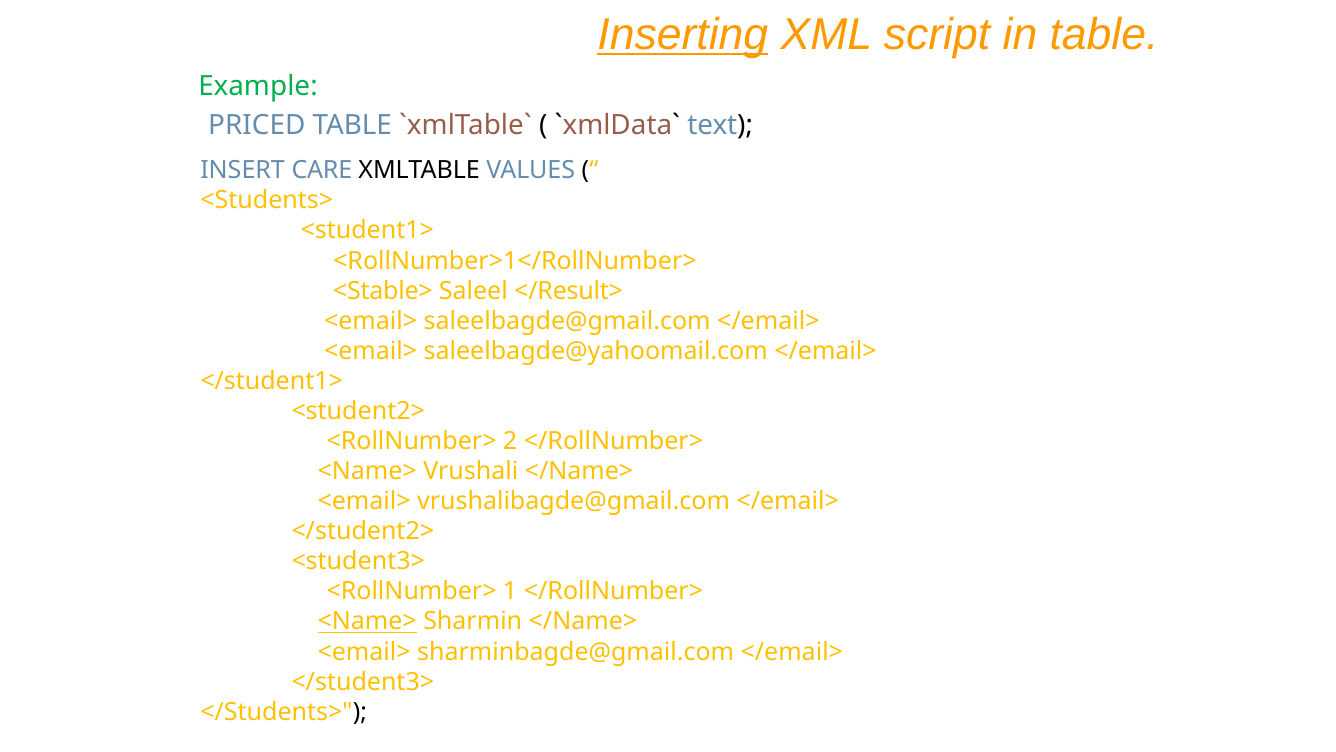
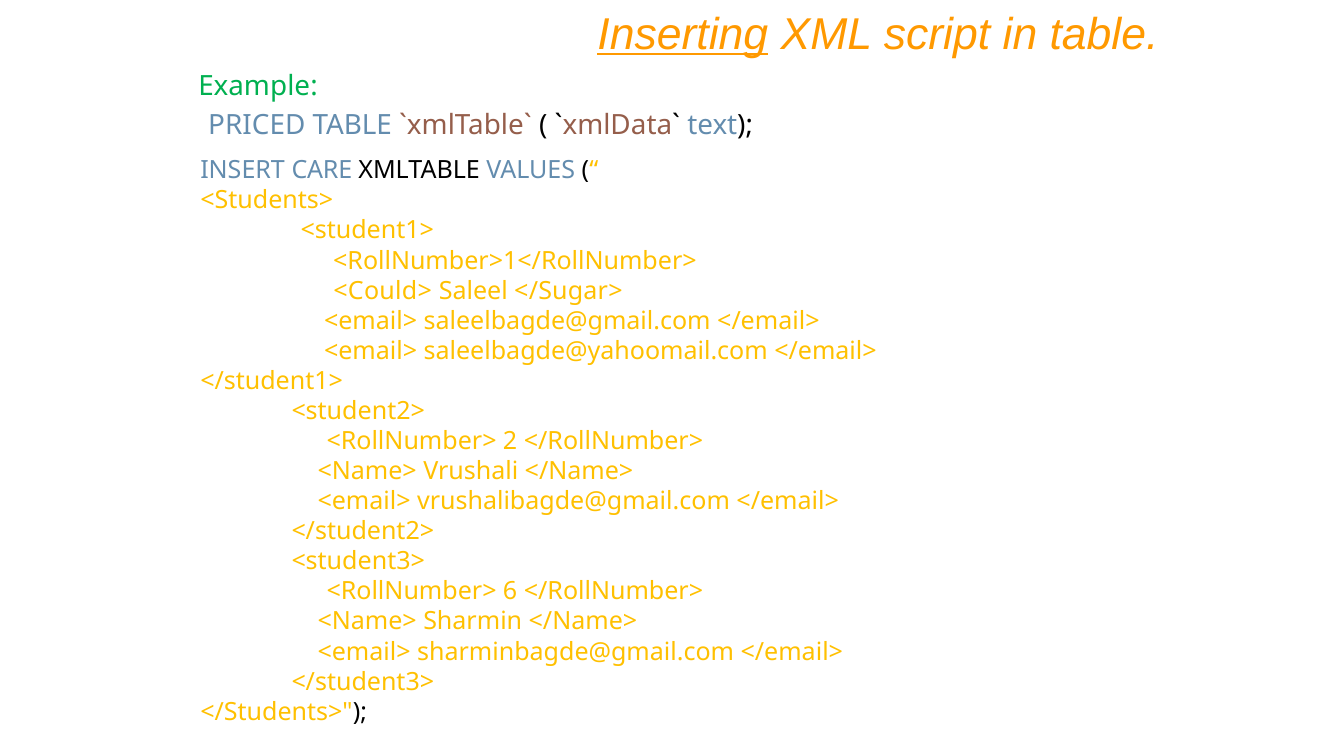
<Stable>: <Stable> -> <Could>
</Result>: </Result> -> </Sugar>
1: 1 -> 6
<Name> at (367, 621) underline: present -> none
